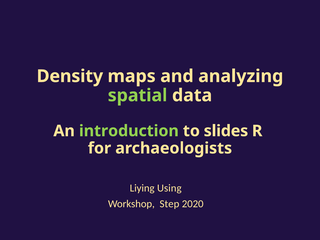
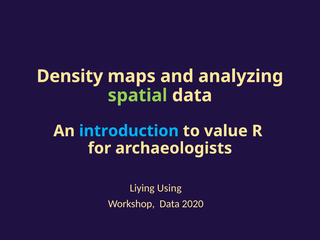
introduction colour: light green -> light blue
slides: slides -> value
Workshop Step: Step -> Data
